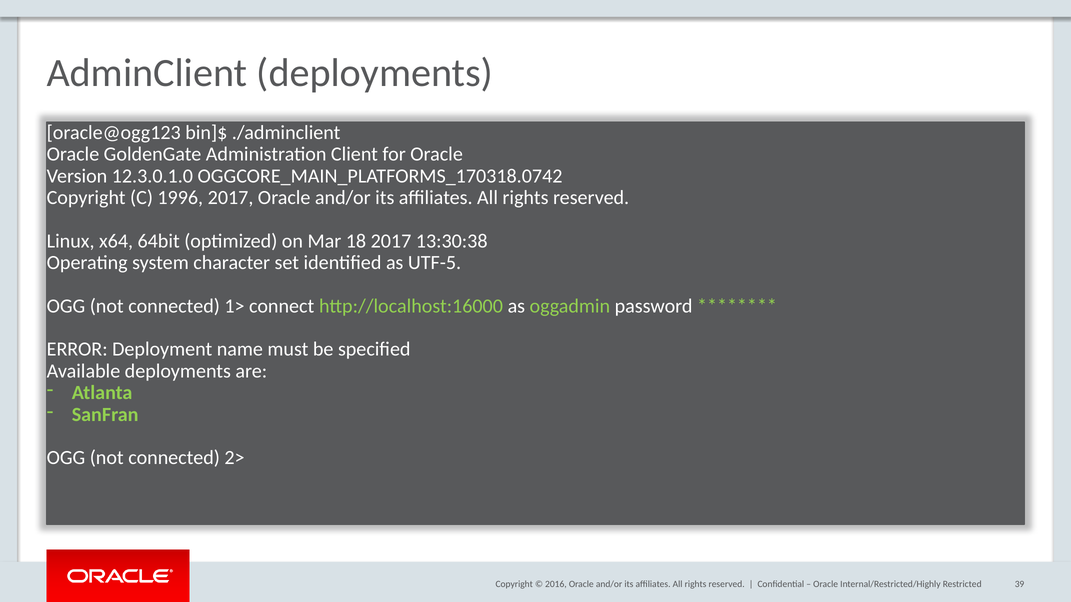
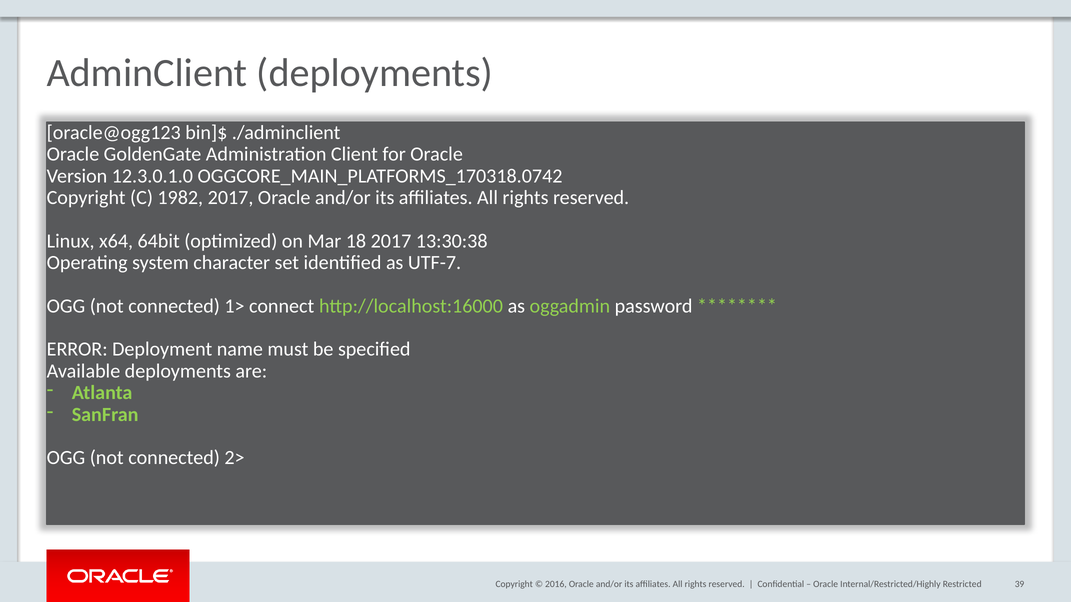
1996: 1996 -> 1982
UTF-5: UTF-5 -> UTF-7
